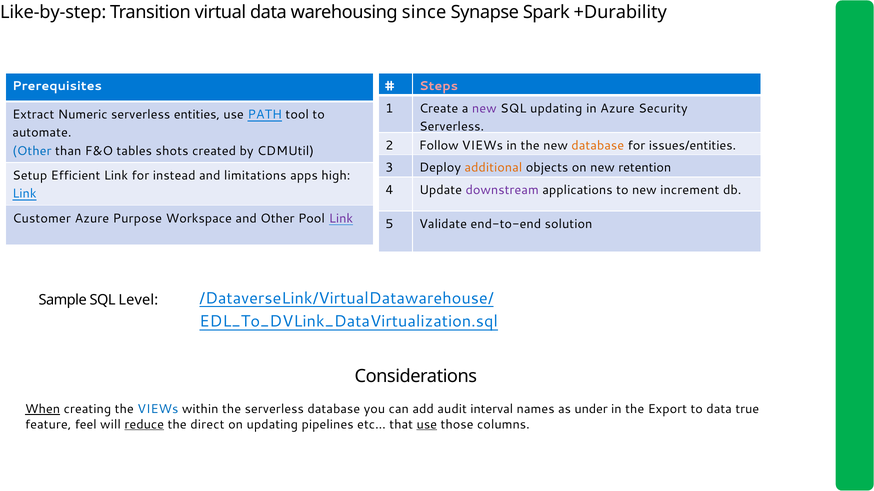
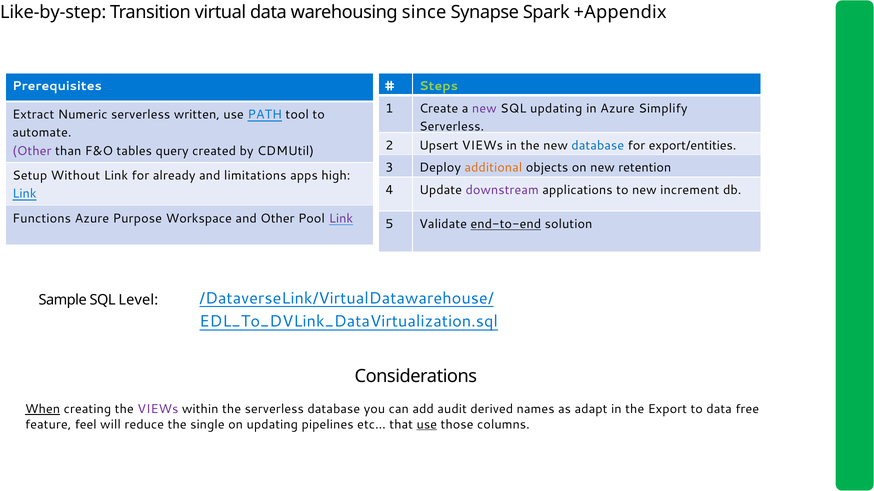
+Durability: +Durability -> +Appendix
Steps colour: pink -> light green
Security: Security -> Simplify
entities: entities -> written
Follow: Follow -> Upsert
database at (598, 146) colour: orange -> blue
issues/entities: issues/entities -> export/entities
Other at (32, 151) colour: blue -> purple
shots: shots -> query
Efficient: Efficient -> Without
instead: instead -> already
Customer: Customer -> Functions
end-to-end underline: none -> present
VIEWs at (158, 410) colour: blue -> purple
interval: interval -> derived
under: under -> adapt
true: true -> free
reduce underline: present -> none
direct: direct -> single
